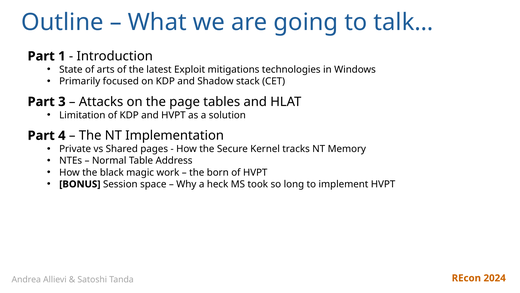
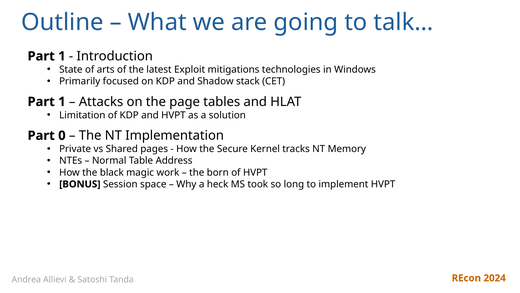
3 at (62, 102): 3 -> 1
4: 4 -> 0
